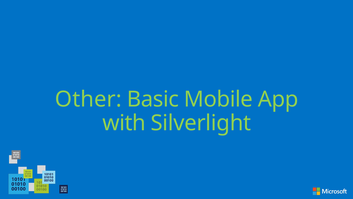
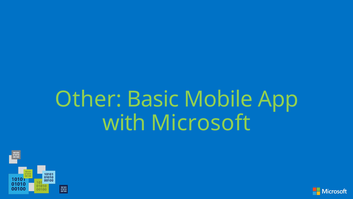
Silverlight: Silverlight -> Microsoft
